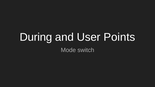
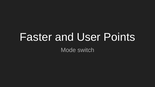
During: During -> Faster
